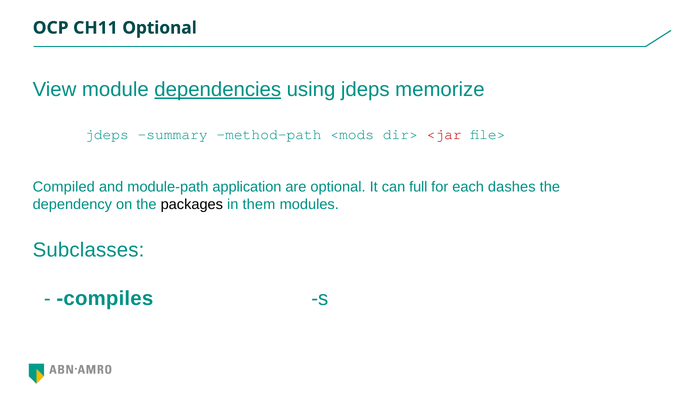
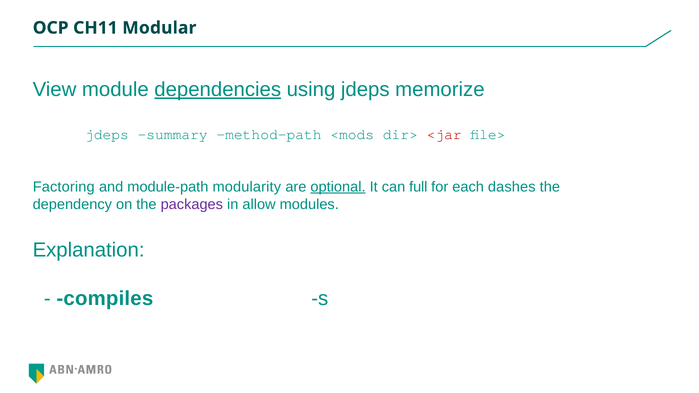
CH11 Optional: Optional -> Modular
Compiled: Compiled -> Factoring
application: application -> modularity
optional at (338, 187) underline: none -> present
packages colour: black -> purple
them: them -> allow
Subclasses: Subclasses -> Explanation
